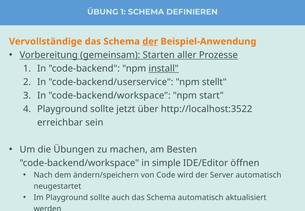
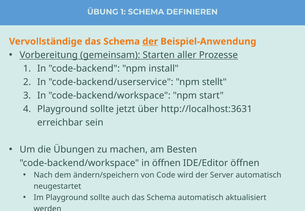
install underline: present -> none
http://localhost:3522: http://localhost:3522 -> http://localhost:3631
in simple: simple -> öffnen
